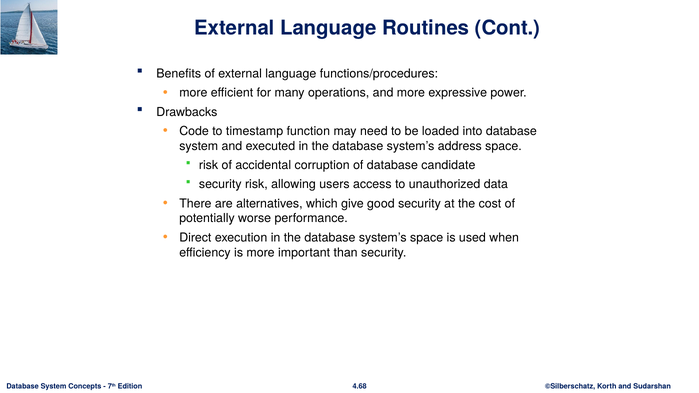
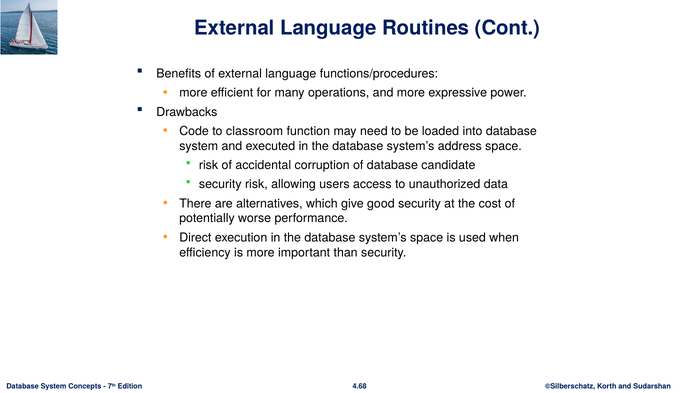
timestamp: timestamp -> classroom
